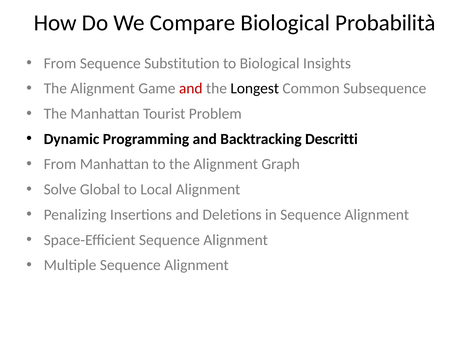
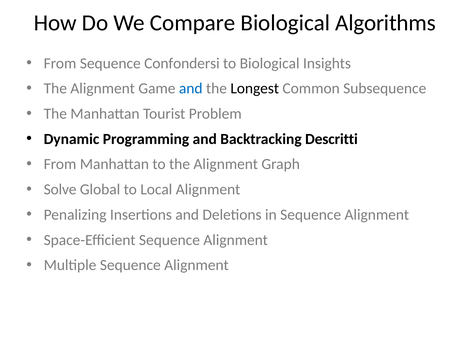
Probabilità: Probabilità -> Algorithms
Substitution: Substitution -> Confondersi
and at (191, 89) colour: red -> blue
